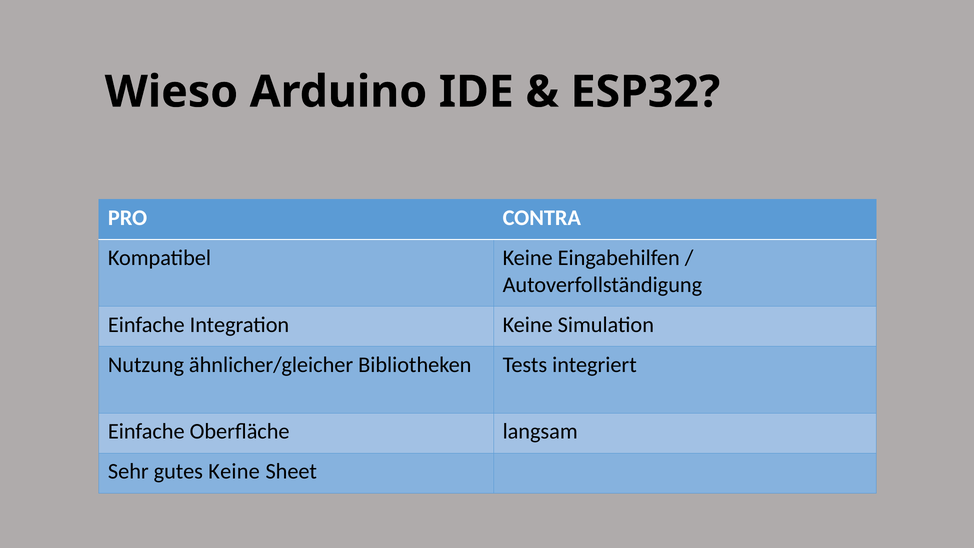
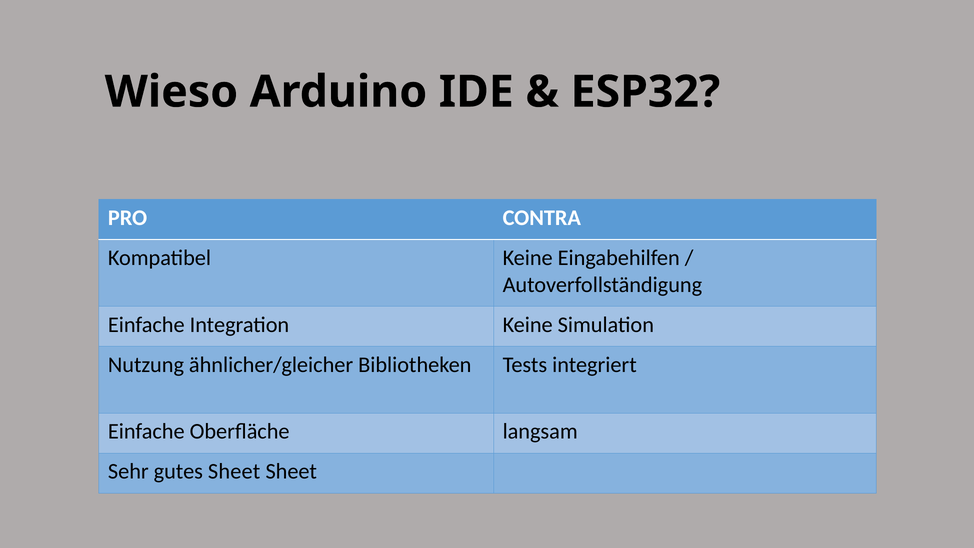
gutes Keine: Keine -> Sheet
